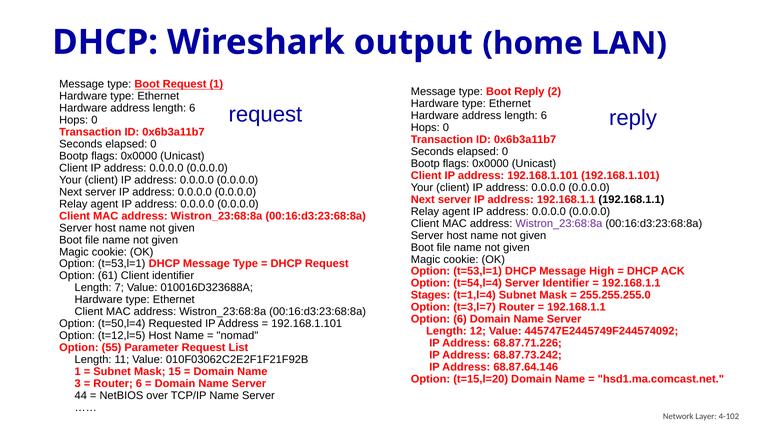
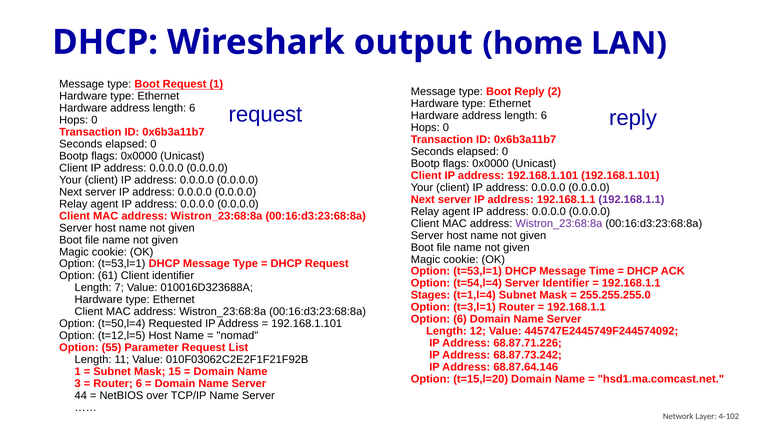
192.168.1.1 at (631, 199) colour: black -> purple
High: High -> Time
t=3,l=7: t=3,l=7 -> t=3,l=1
